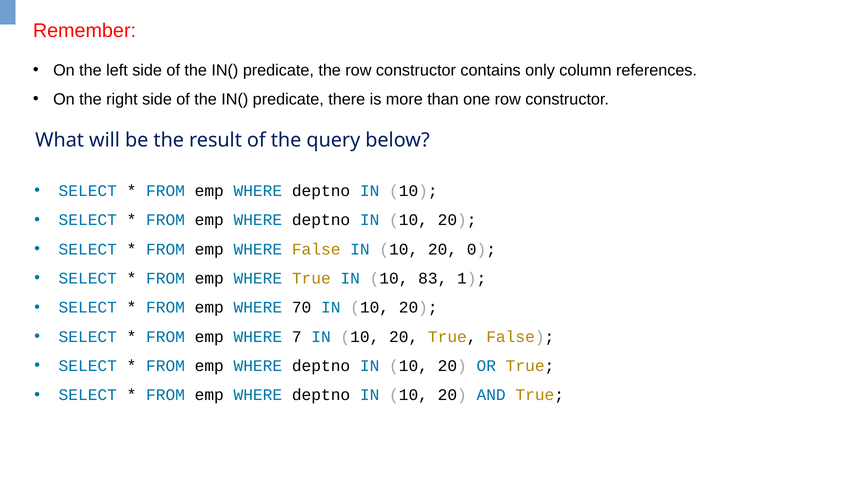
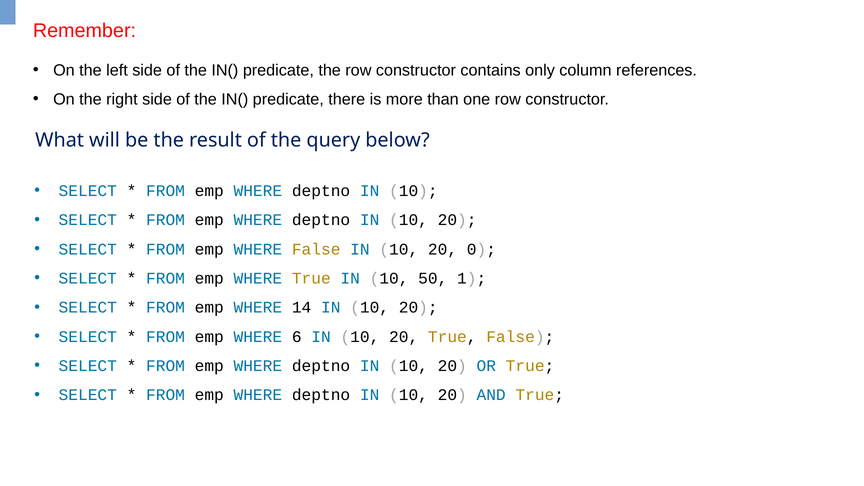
83: 83 -> 50
70: 70 -> 14
7: 7 -> 6
